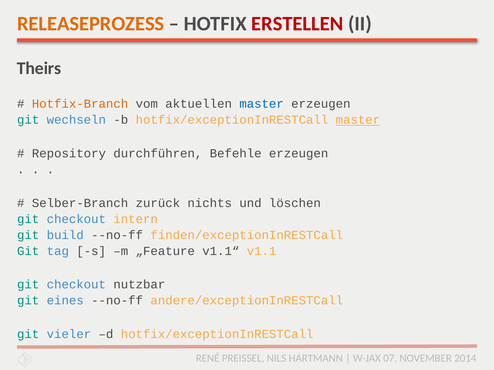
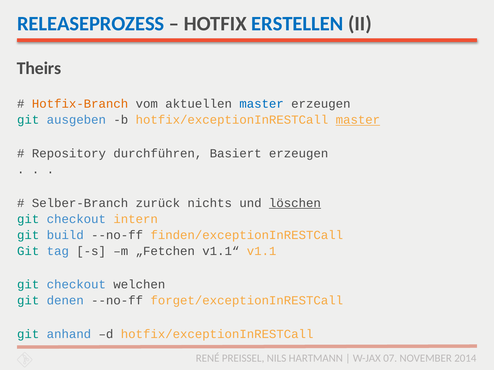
RELEASEPROZESS colour: orange -> blue
ERSTELLEN colour: red -> blue
wechseln: wechseln -> ausgeben
Befehle: Befehle -> Basiert
löschen underline: none -> present
„Feature: „Feature -> „Fetchen
nutzbar: nutzbar -> welchen
eines: eines -> denen
andere/exceptionInRESTCall: andere/exceptionInRESTCall -> forget/exceptionInRESTCall
vieler: vieler -> anhand
